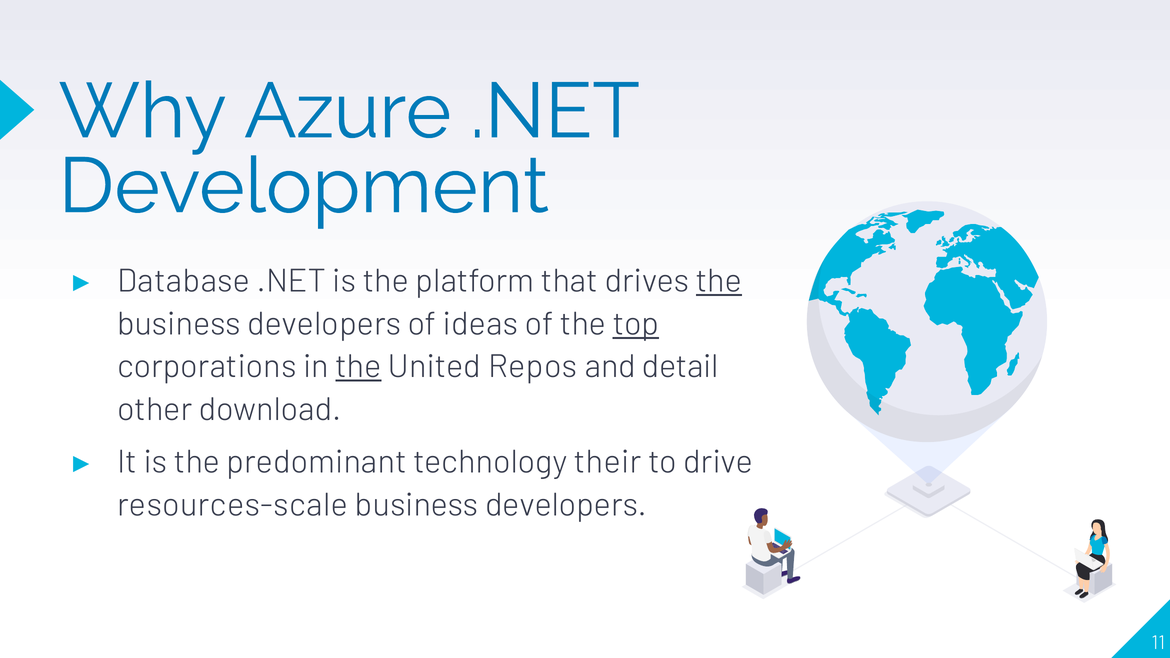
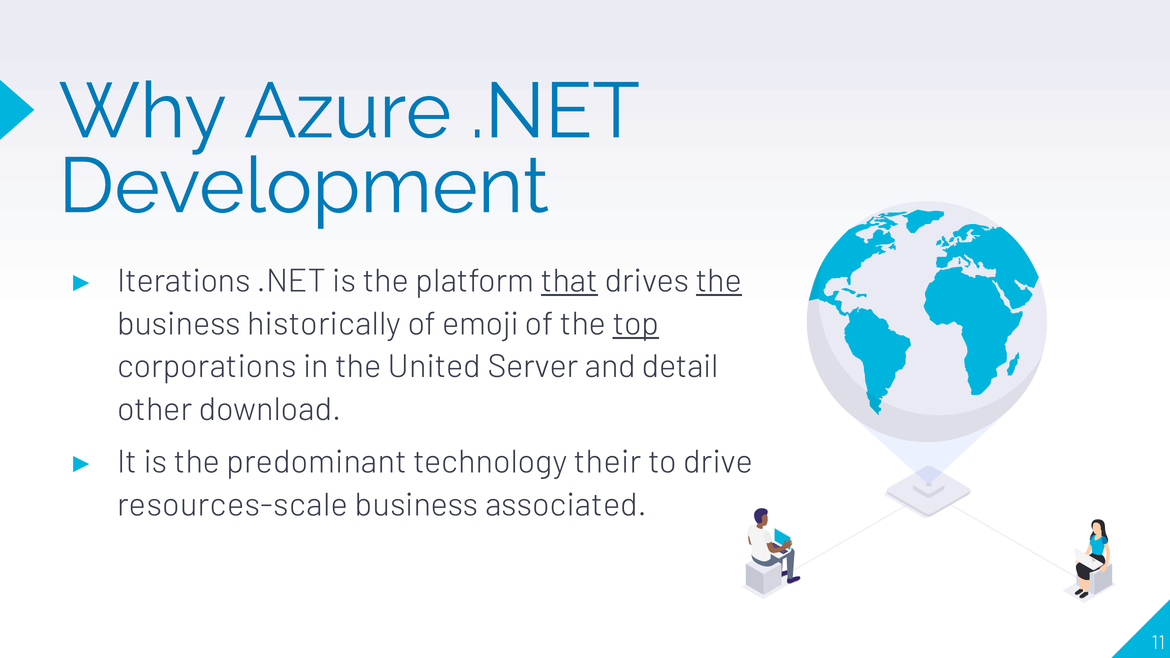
Database: Database -> Iterations
that underline: none -> present
developers at (324, 324): developers -> historically
ideas: ideas -> emoji
the at (358, 367) underline: present -> none
Repos: Repos -> Server
developers at (566, 505): developers -> associated
